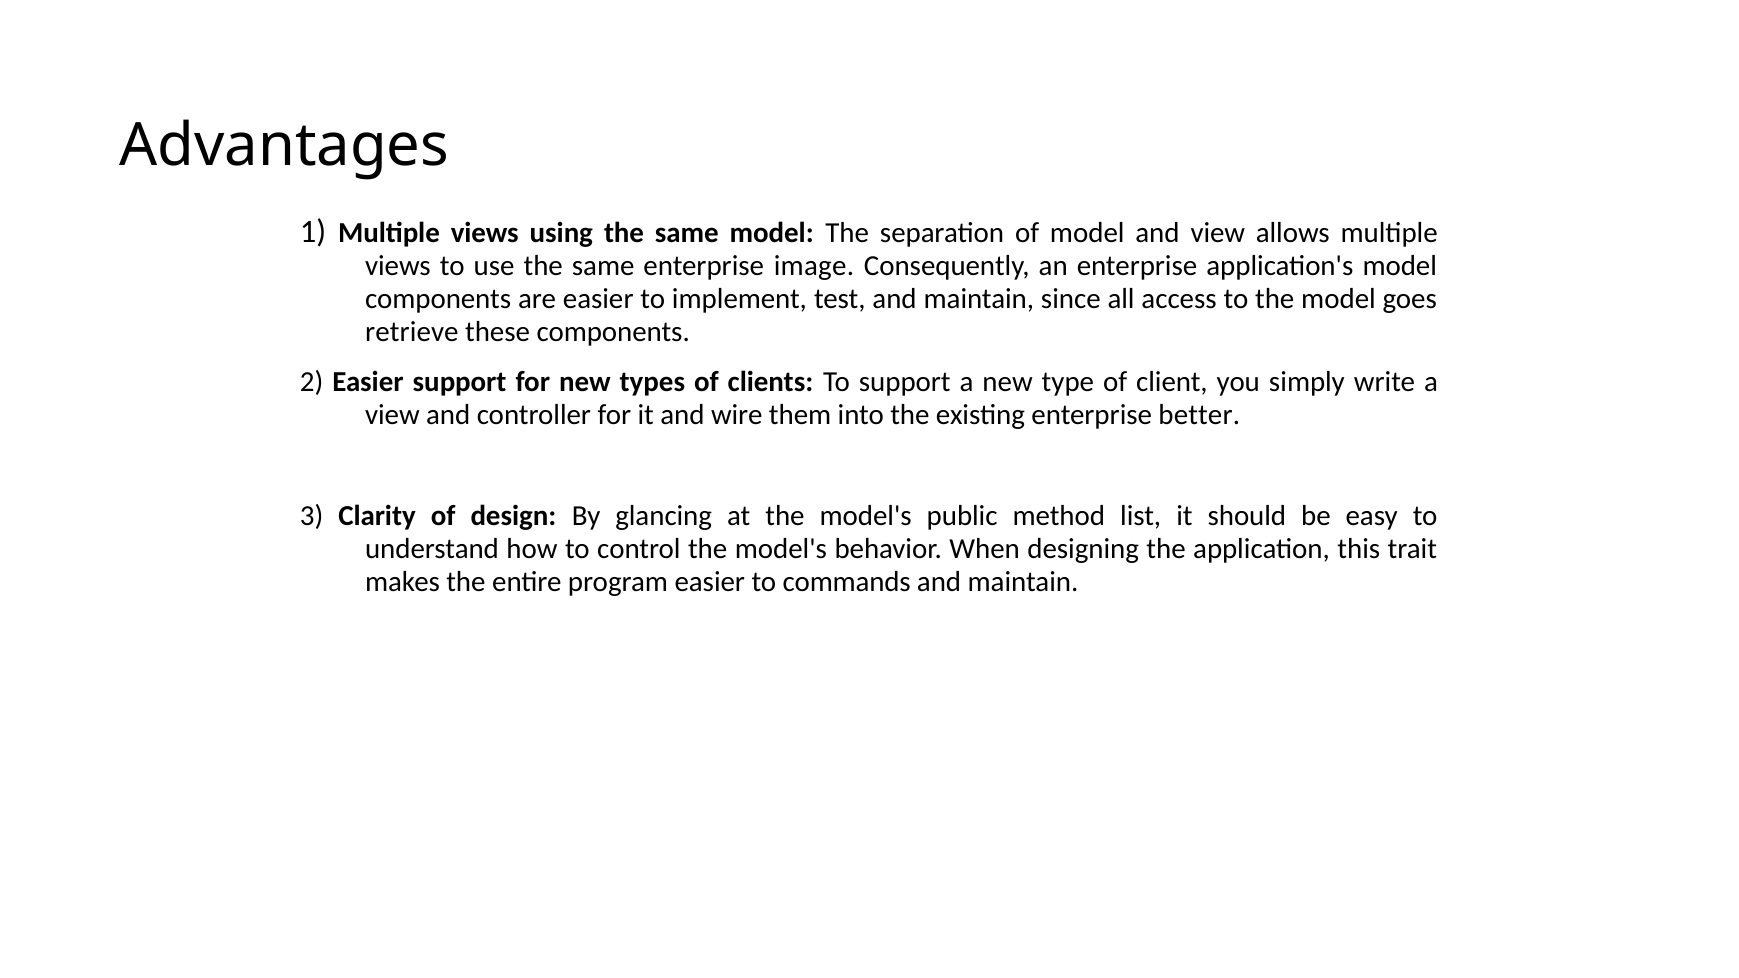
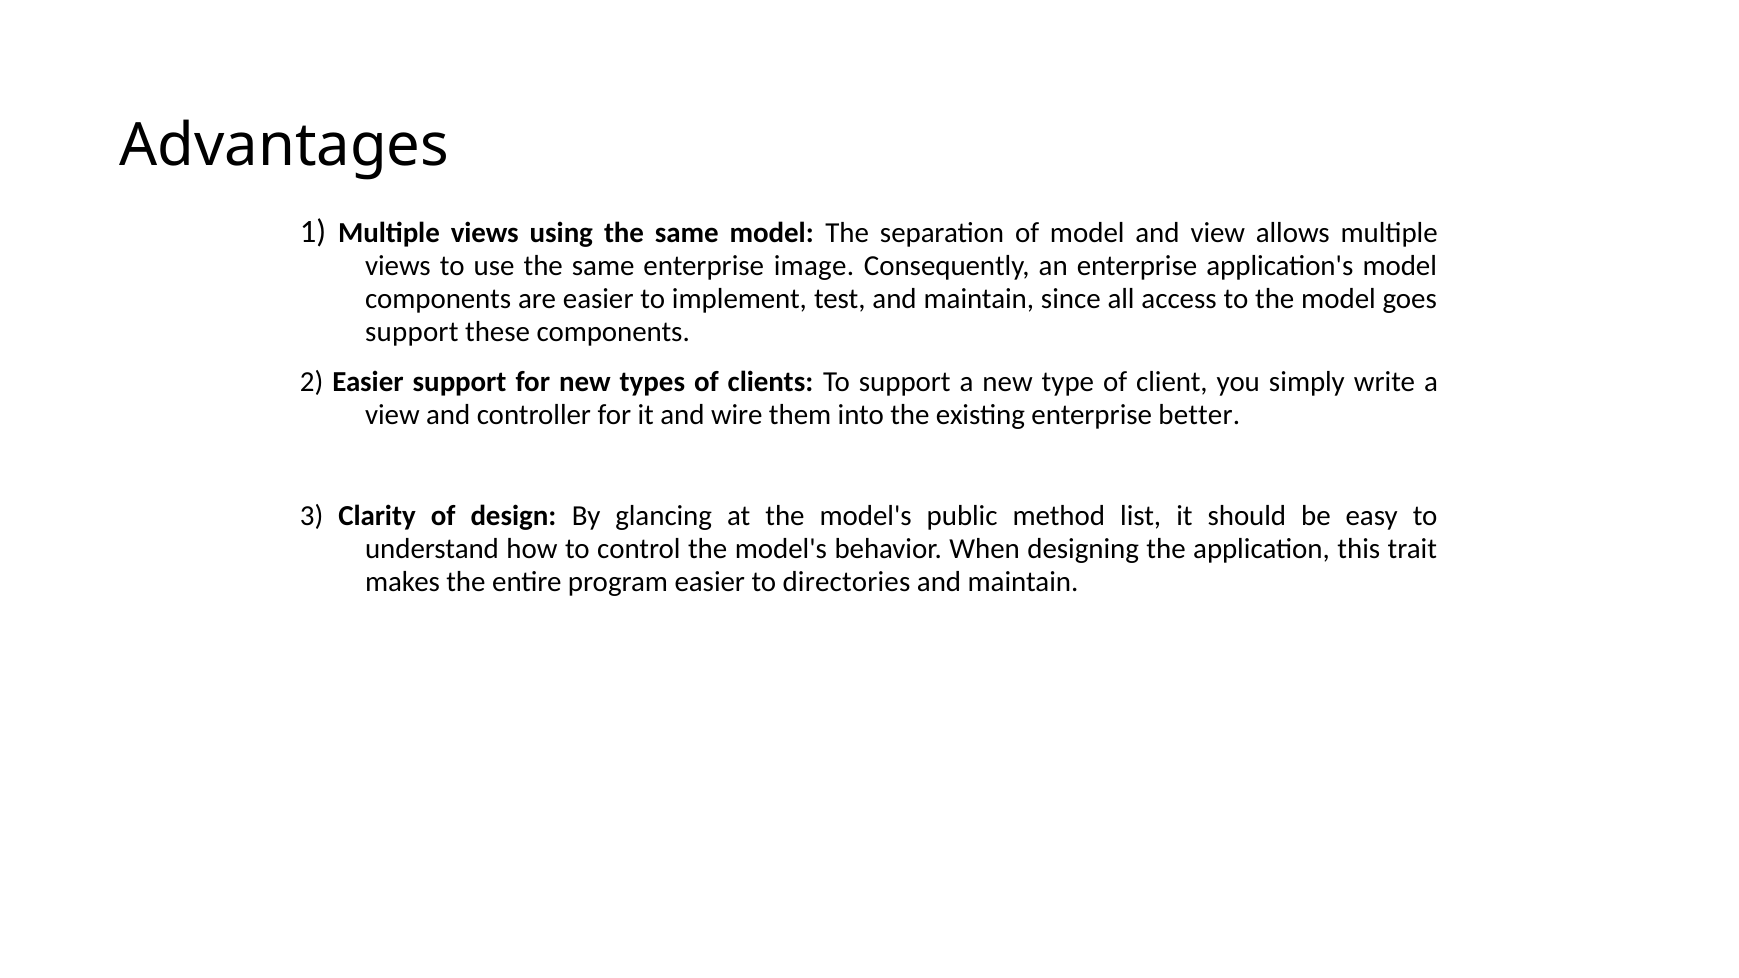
retrieve at (412, 332): retrieve -> support
commands: commands -> directories
